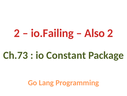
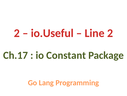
io.Failing: io.Failing -> io.Useful
Also: Also -> Line
Ch.73: Ch.73 -> Ch.17
